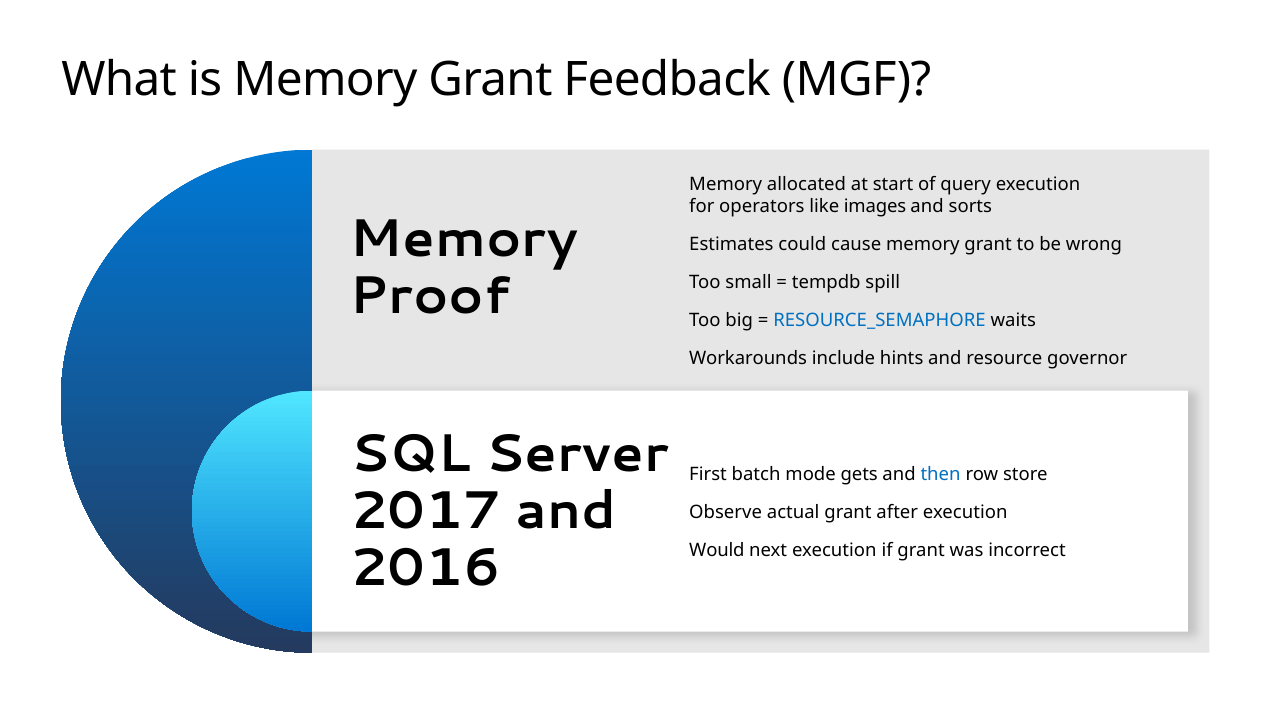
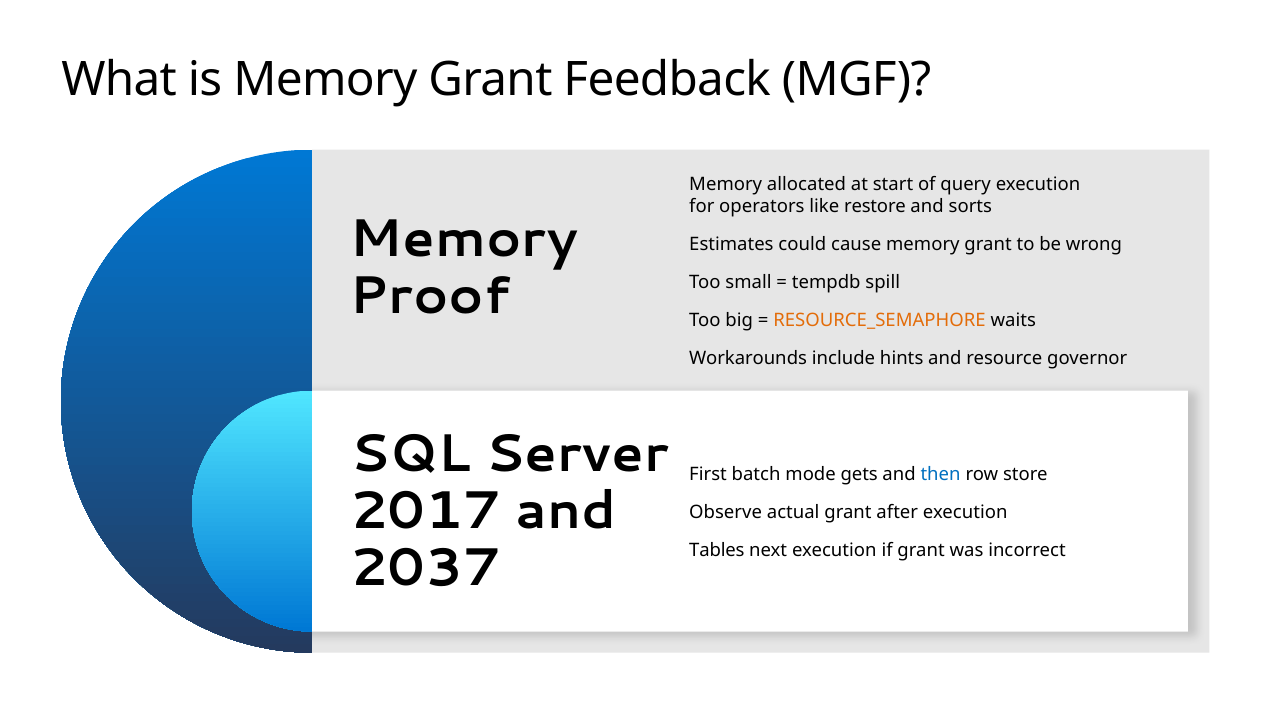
images: images -> restore
RESOURCE_SEMAPHORE colour: blue -> orange
Would: Would -> Tables
2016: 2016 -> 2037
